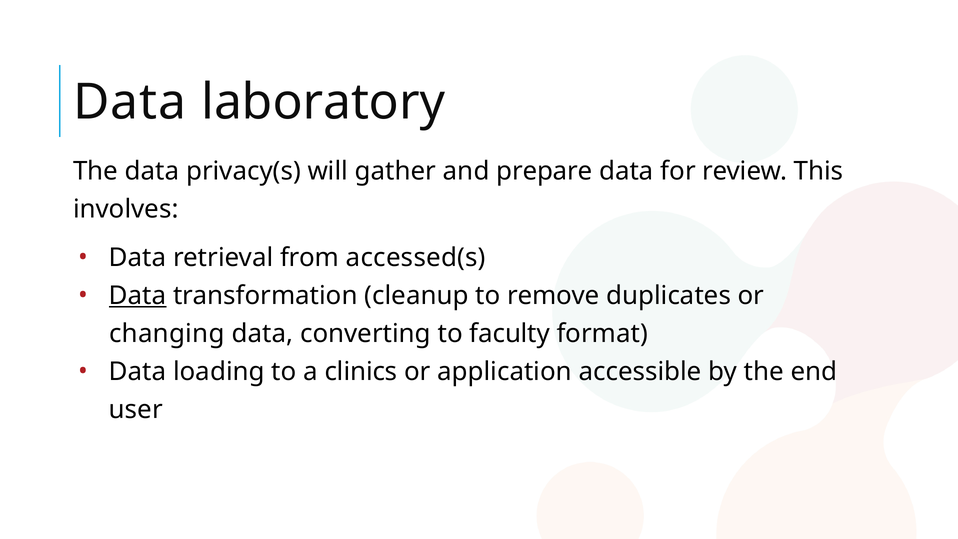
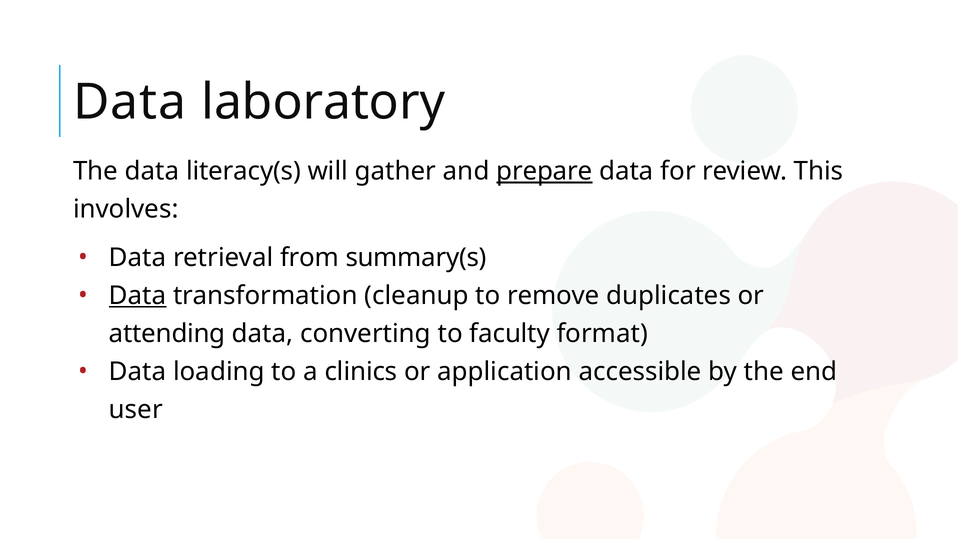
privacy(s: privacy(s -> literacy(s
prepare underline: none -> present
accessed(s: accessed(s -> summary(s
changing: changing -> attending
